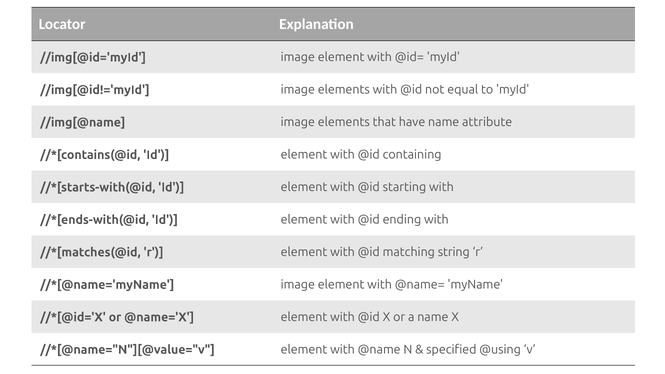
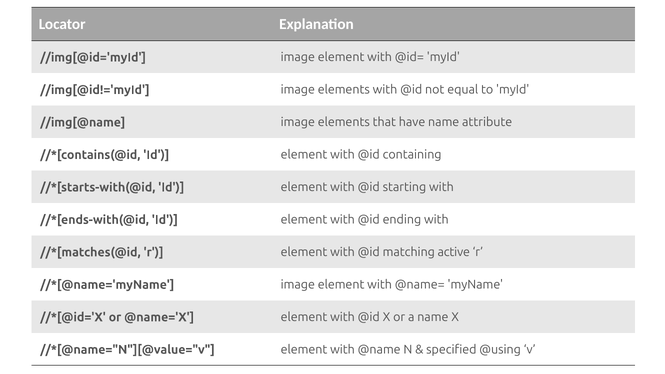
string: string -> active
